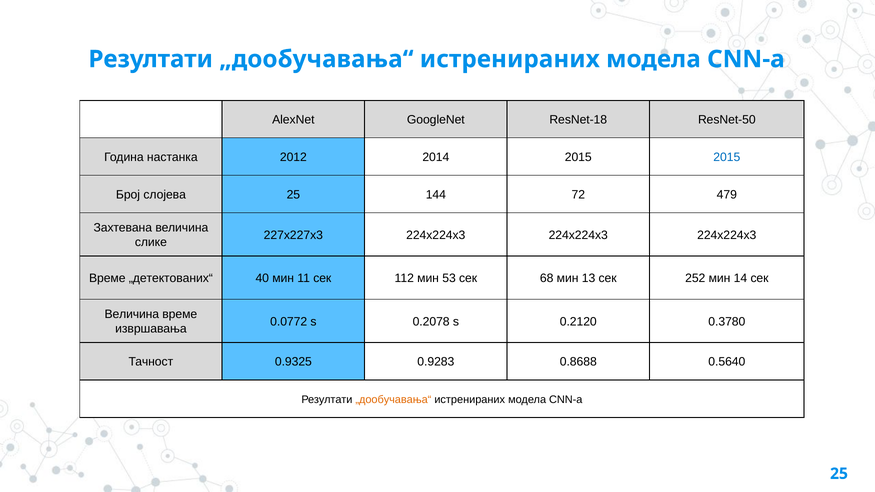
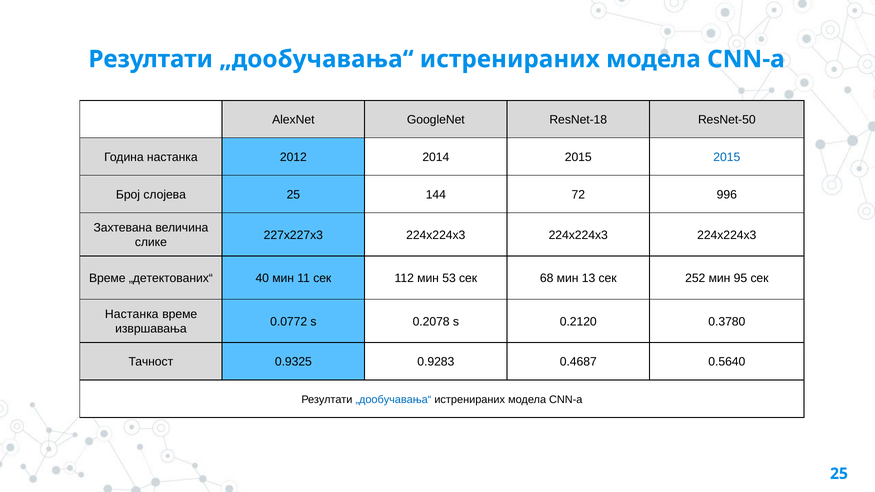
479: 479 -> 996
14: 14 -> 95
Величина at (132, 314): Величина -> Настанка
0.8688: 0.8688 -> 0.4687
„дообучавања“ at (393, 400) colour: orange -> blue
